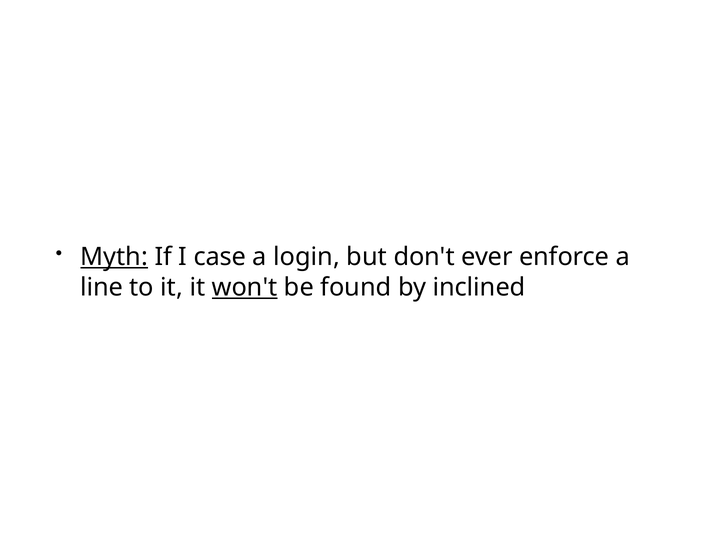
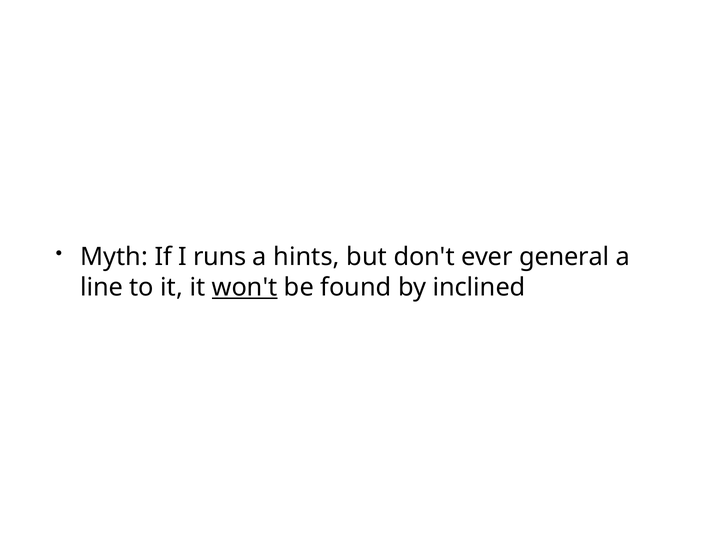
Myth underline: present -> none
case: case -> runs
login: login -> hints
enforce: enforce -> general
